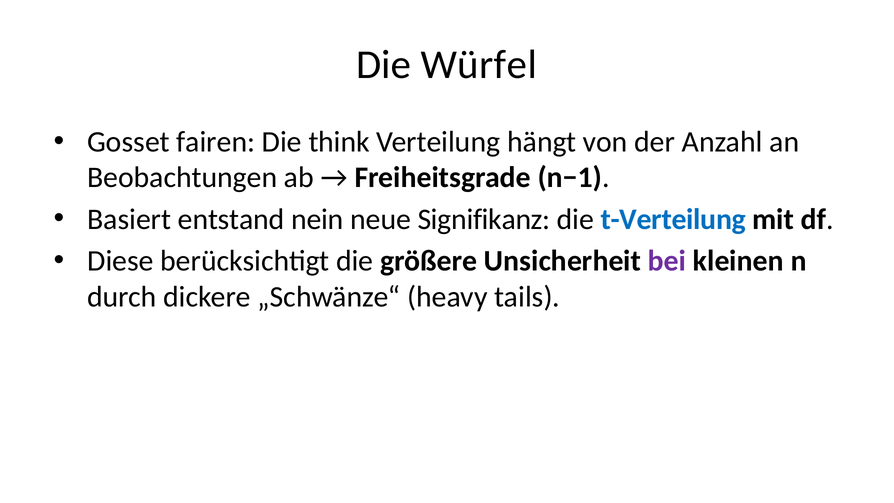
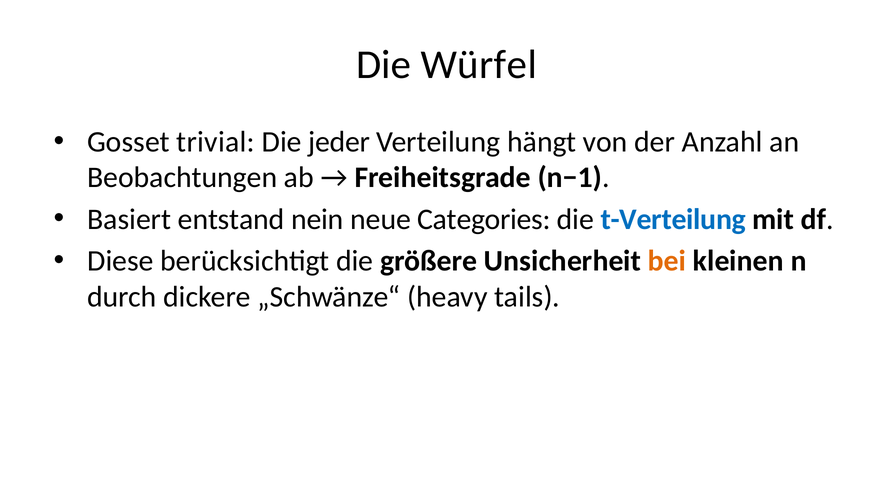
fairen: fairen -> trivial
think: think -> jeder
Signifikanz: Signifikanz -> Categories
bei colour: purple -> orange
